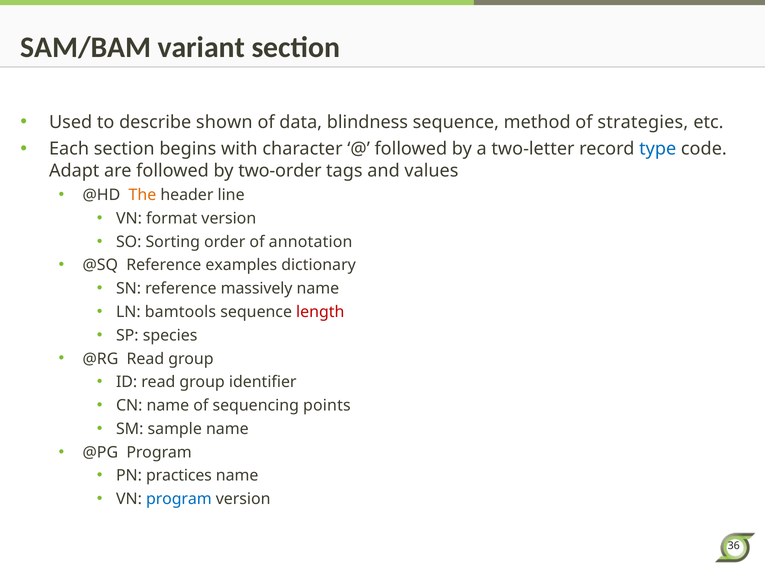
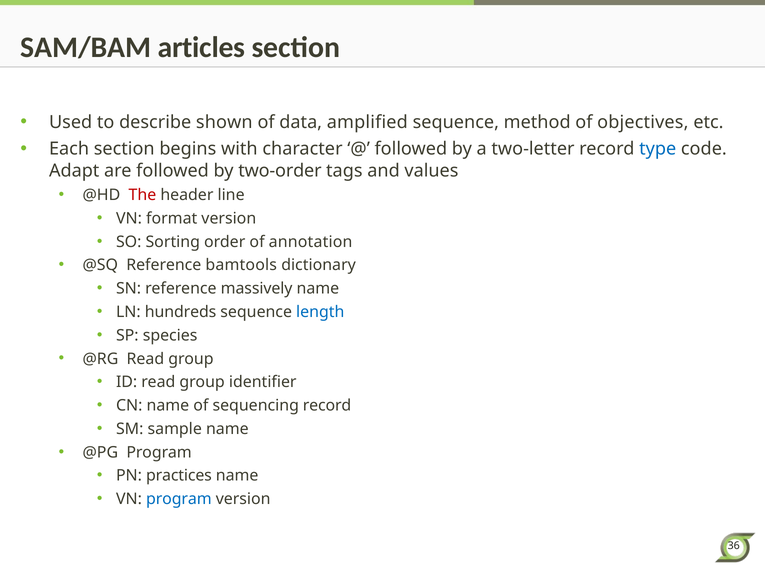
variant: variant -> articles
blindness: blindness -> amplified
strategies: strategies -> objectives
The colour: orange -> red
examples: examples -> bamtools
bamtools: bamtools -> hundreds
length colour: red -> blue
sequencing points: points -> record
